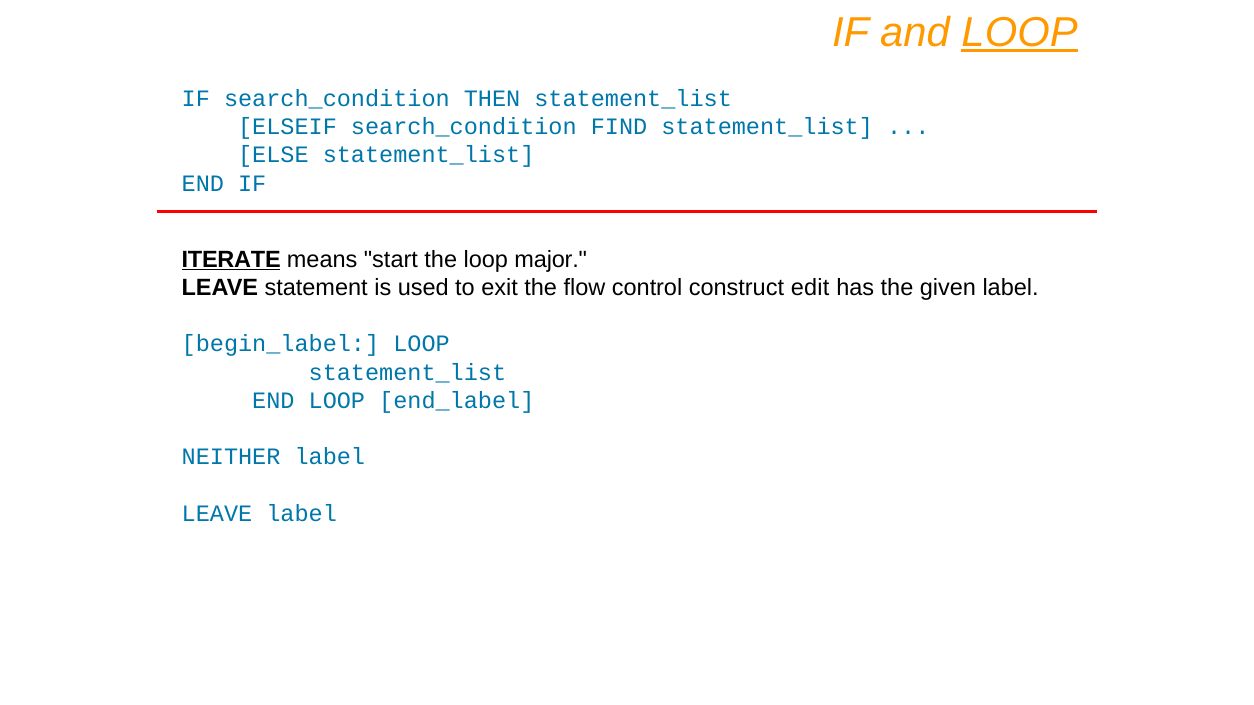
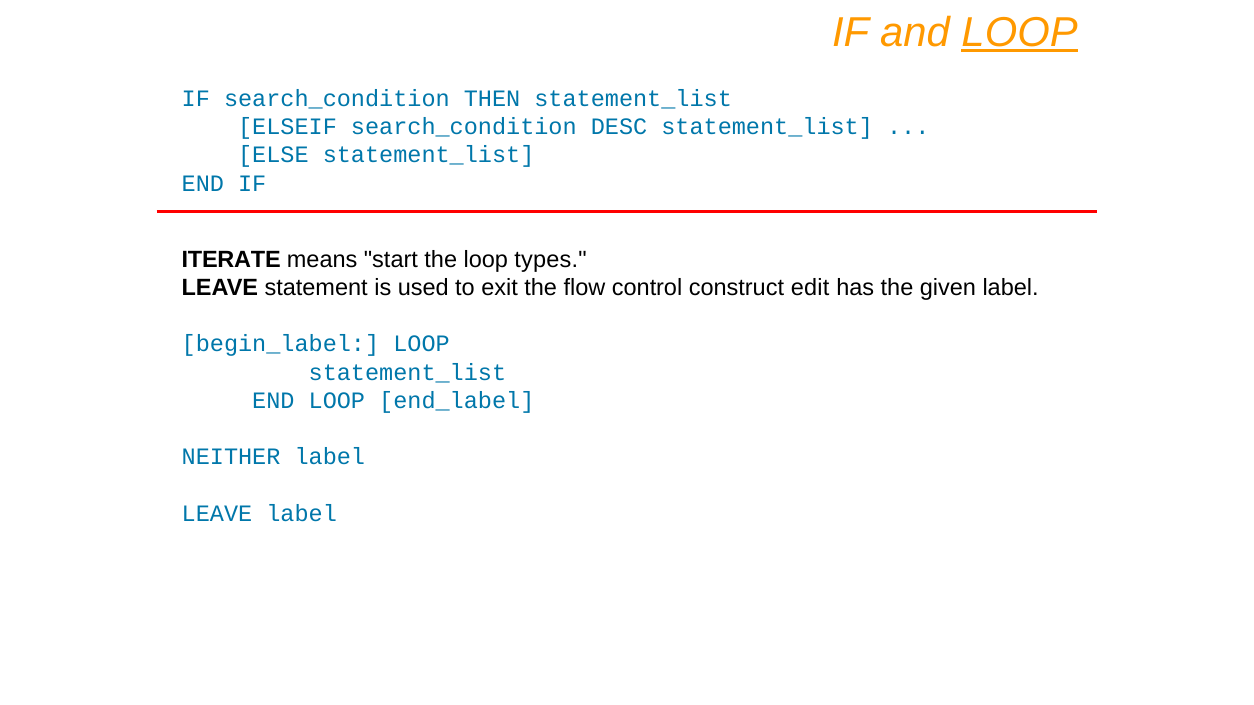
FIND: FIND -> DESC
ITERATE underline: present -> none
major: major -> types
